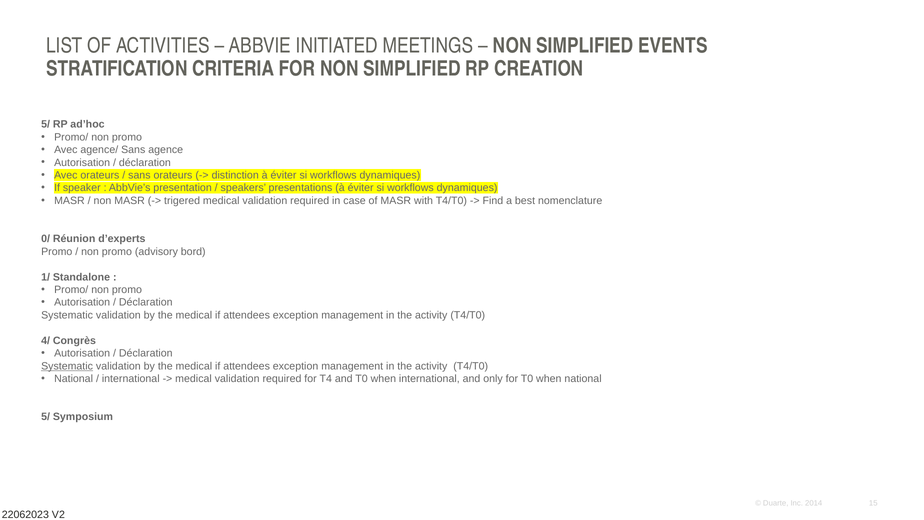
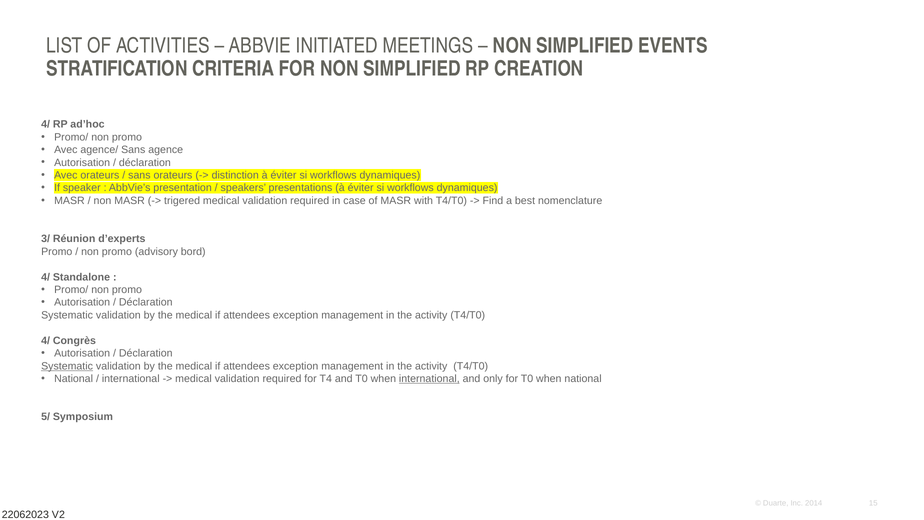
5/ at (46, 124): 5/ -> 4/
0/: 0/ -> 3/
1/ at (46, 277): 1/ -> 4/
international at (429, 379) underline: none -> present
